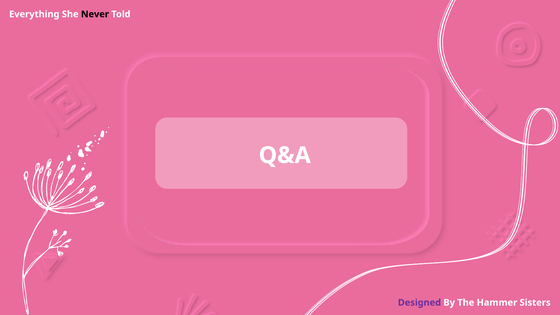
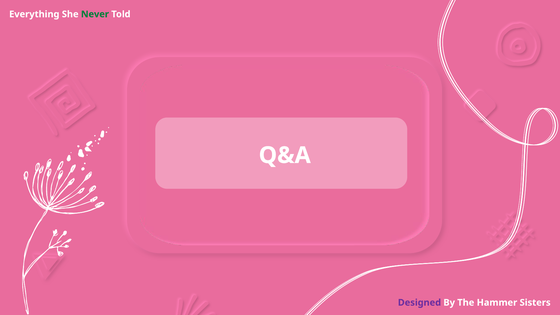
Never colour: black -> green
